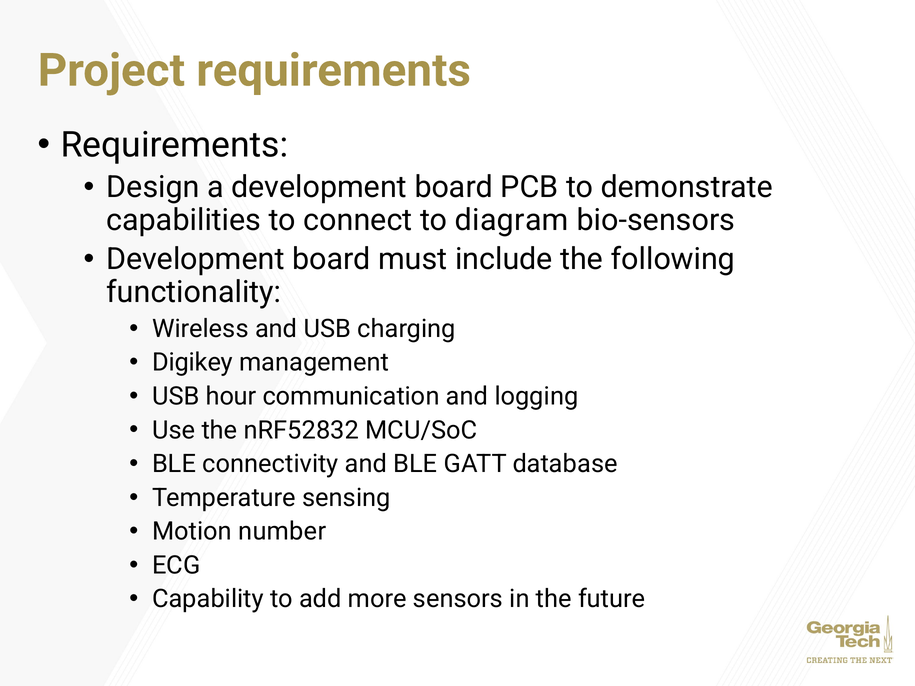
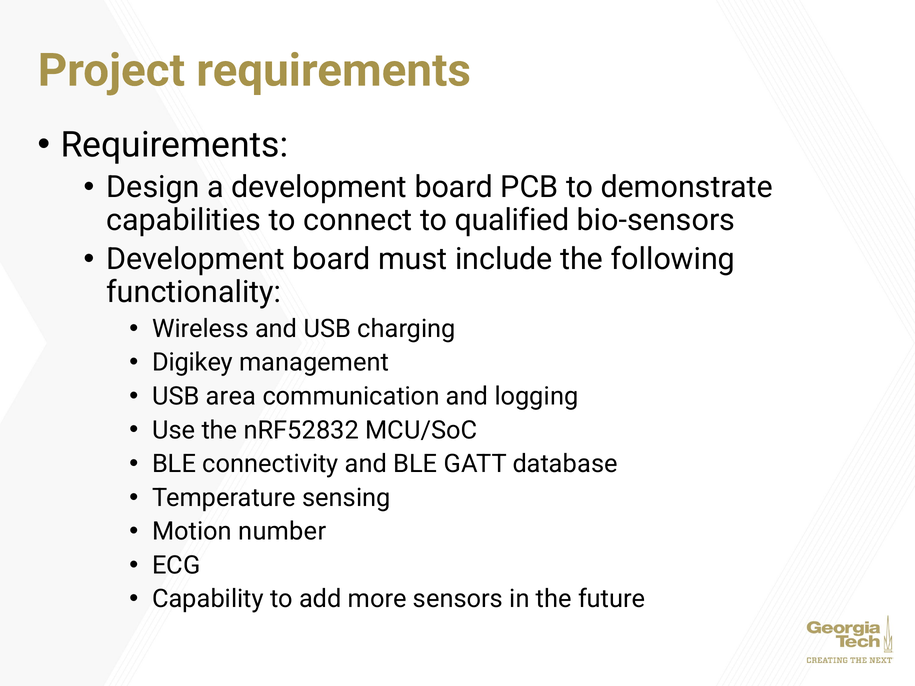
diagram: diagram -> qualified
hour: hour -> area
